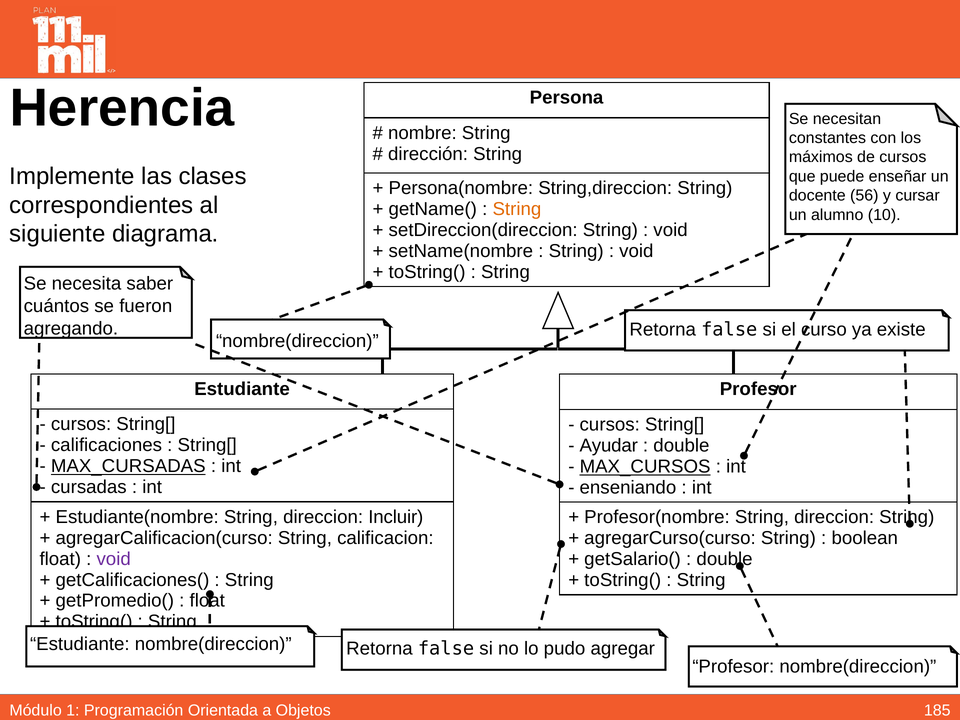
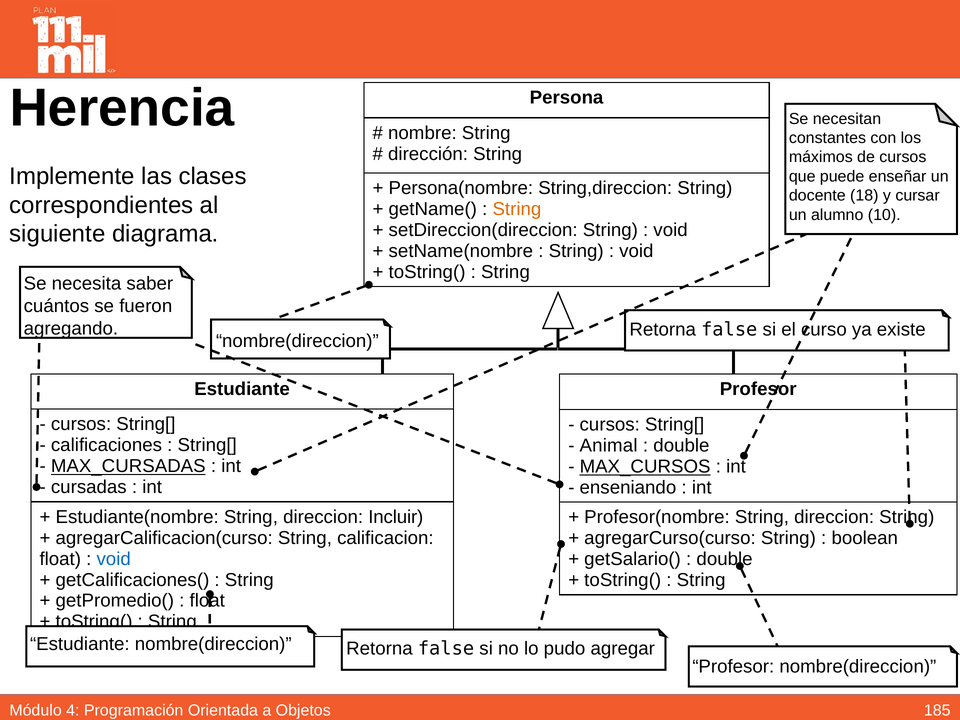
56: 56 -> 18
Ayudar: Ayudar -> Animal
void at (114, 559) colour: purple -> blue
1: 1 -> 4
